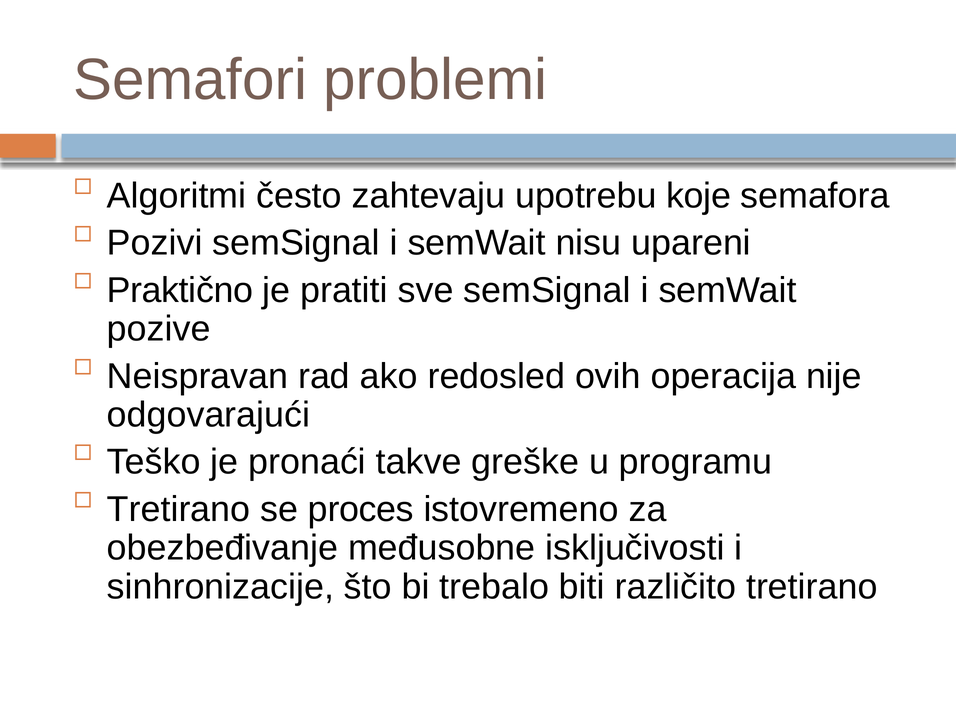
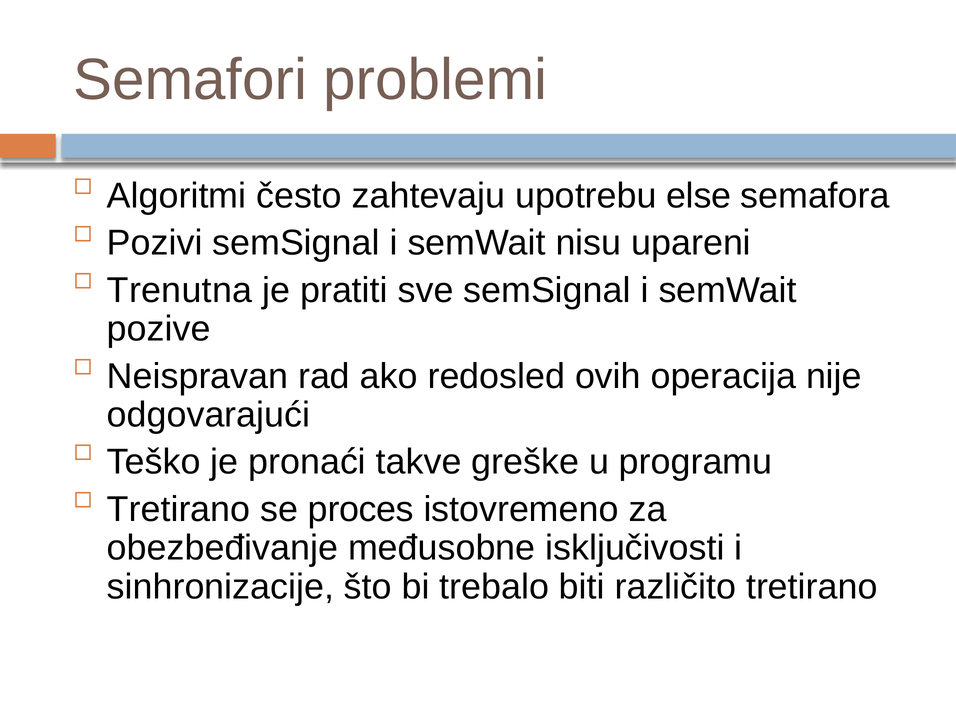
koje: koje -> else
Praktično: Praktično -> Trenutna
